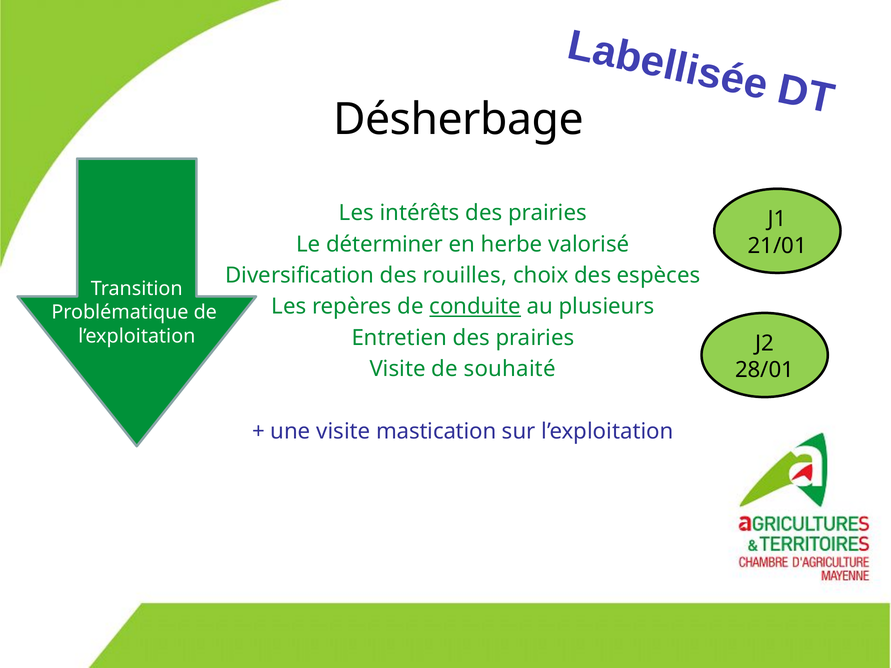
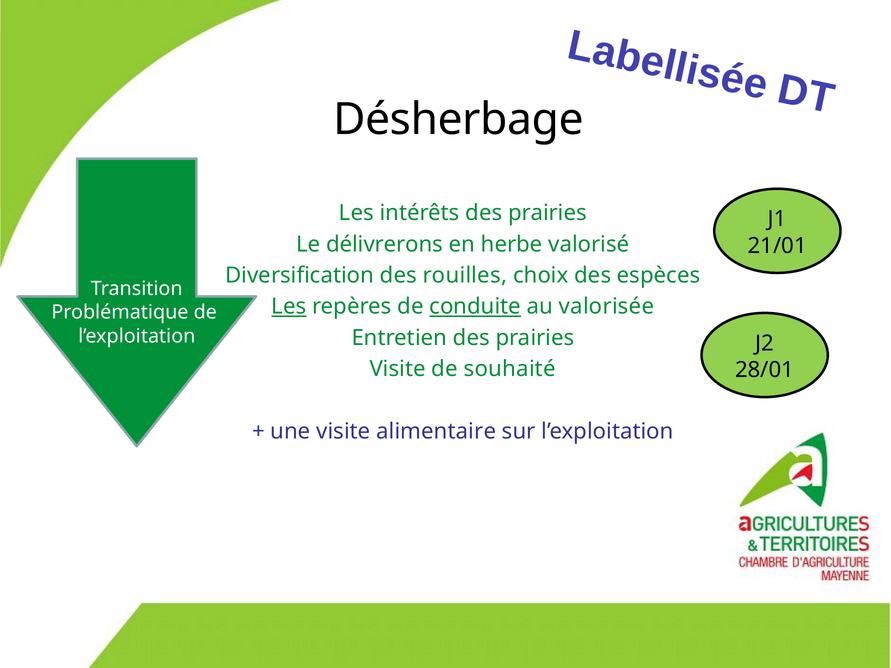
déterminer: déterminer -> délivrerons
Les at (289, 307) underline: none -> present
plusieurs: plusieurs -> valorisée
mastication: mastication -> alimentaire
